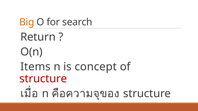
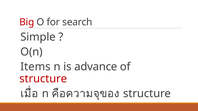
Big colour: orange -> red
Return: Return -> Simple
concept: concept -> advance
